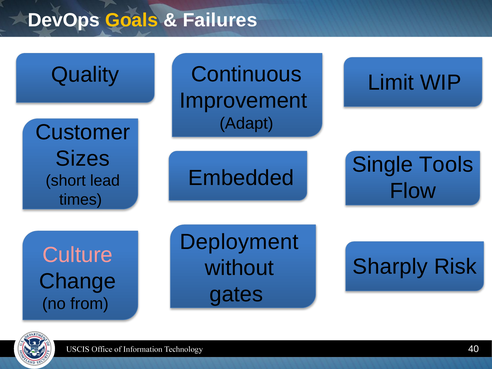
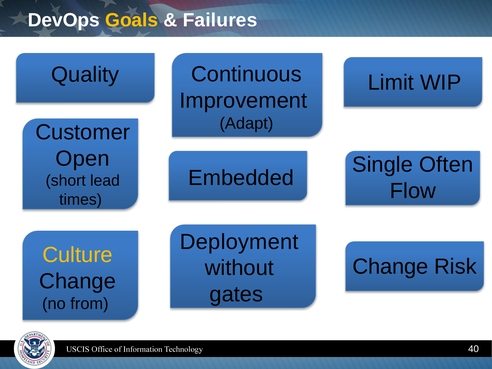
Sizes: Sizes -> Open
Tools: Tools -> Often
Culture colour: pink -> yellow
Sharply at (390, 267): Sharply -> Change
